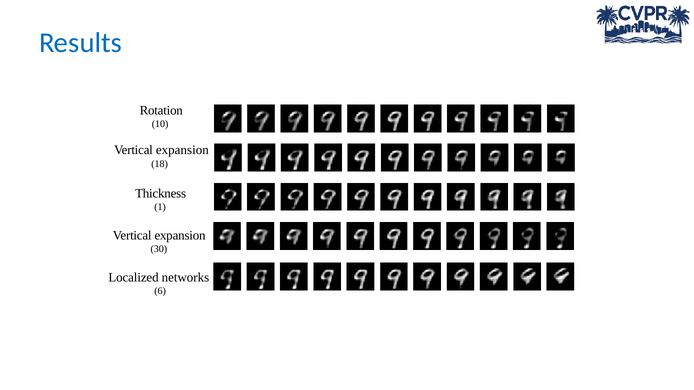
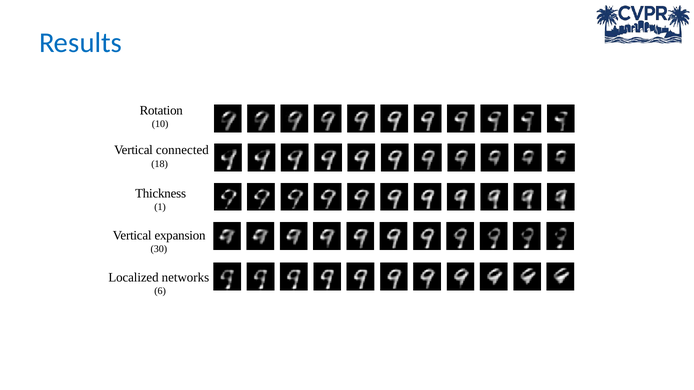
expansion at (182, 150): expansion -> connected
